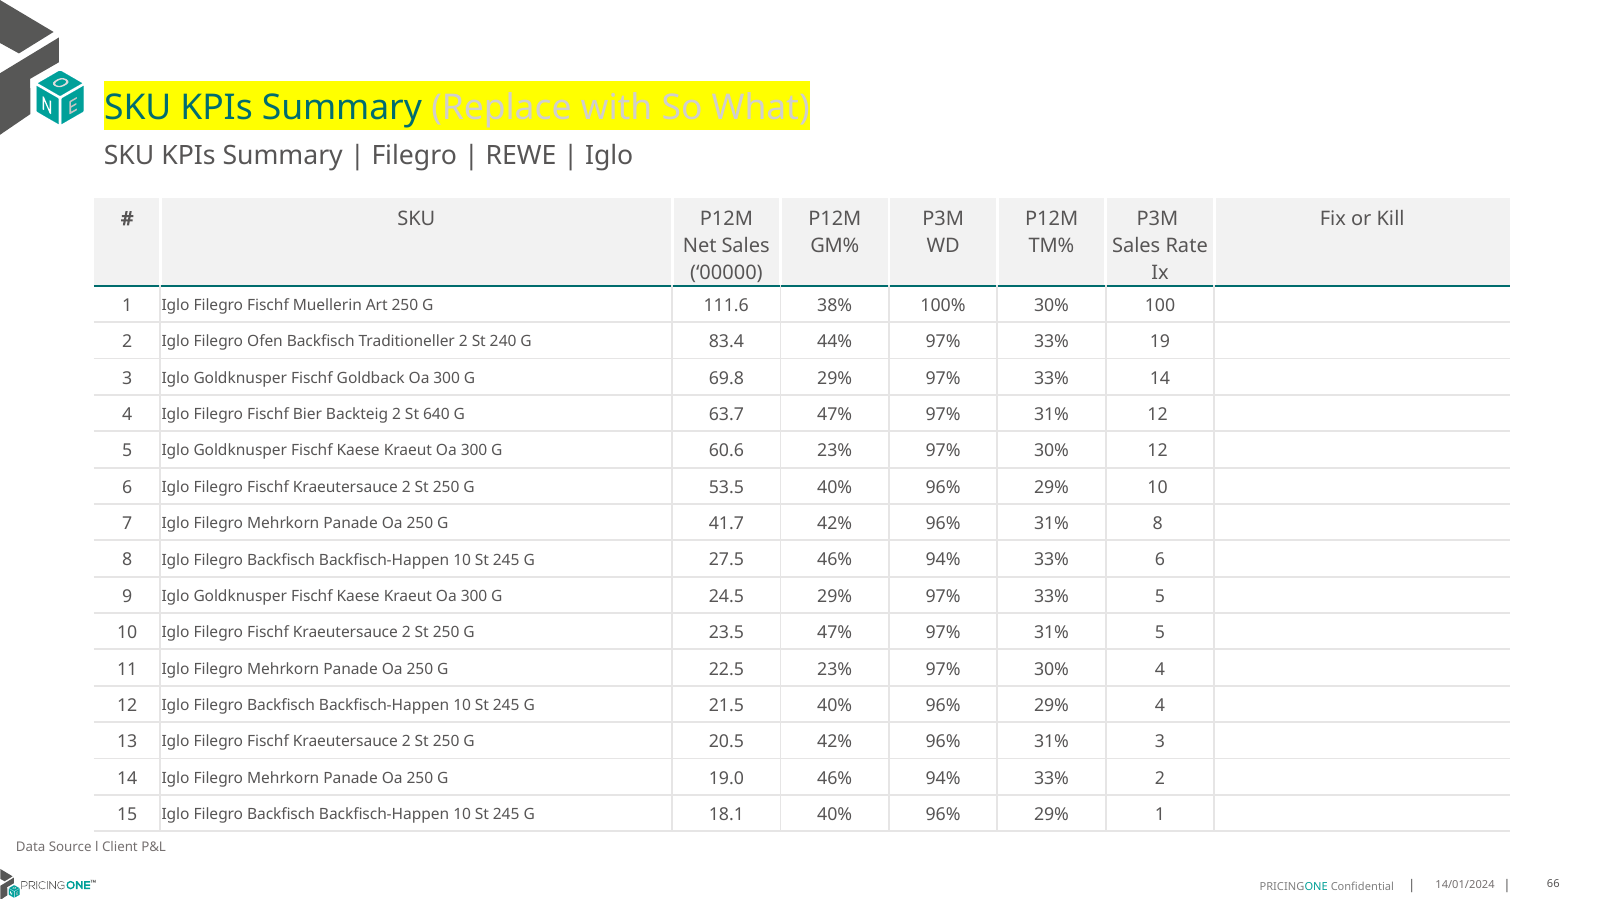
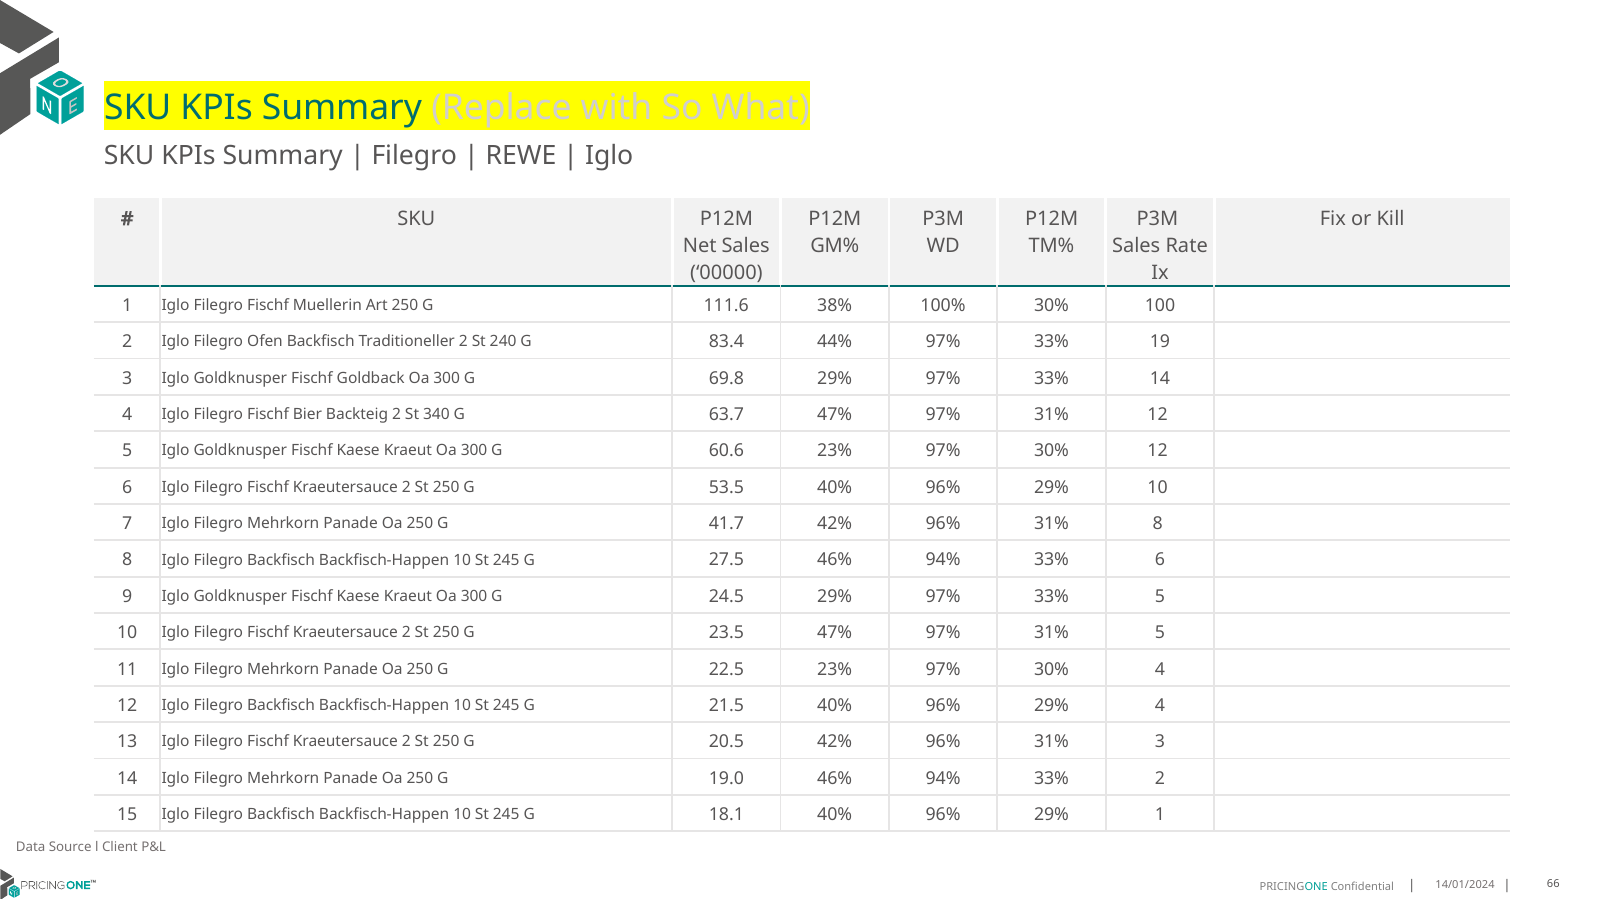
640: 640 -> 340
